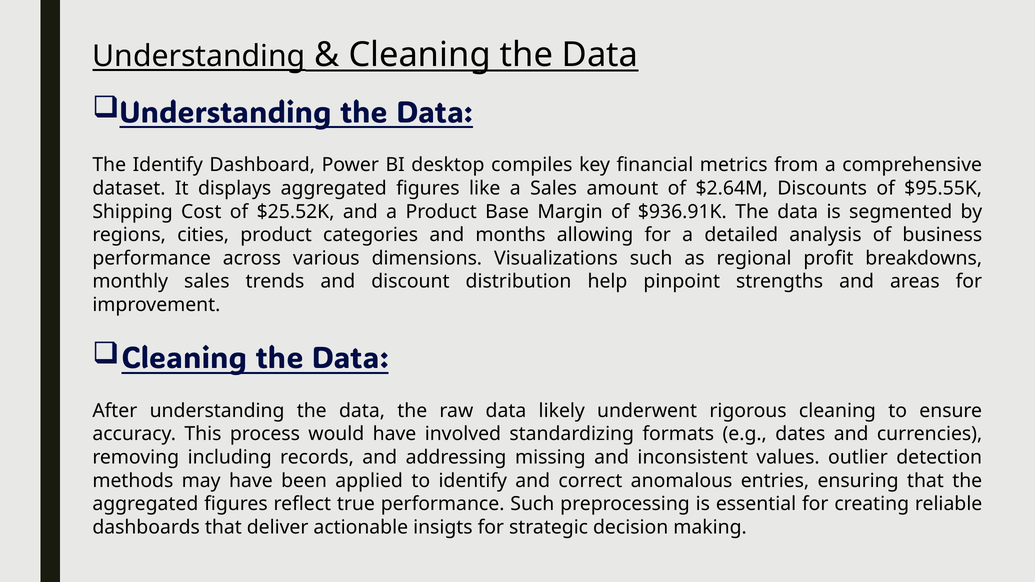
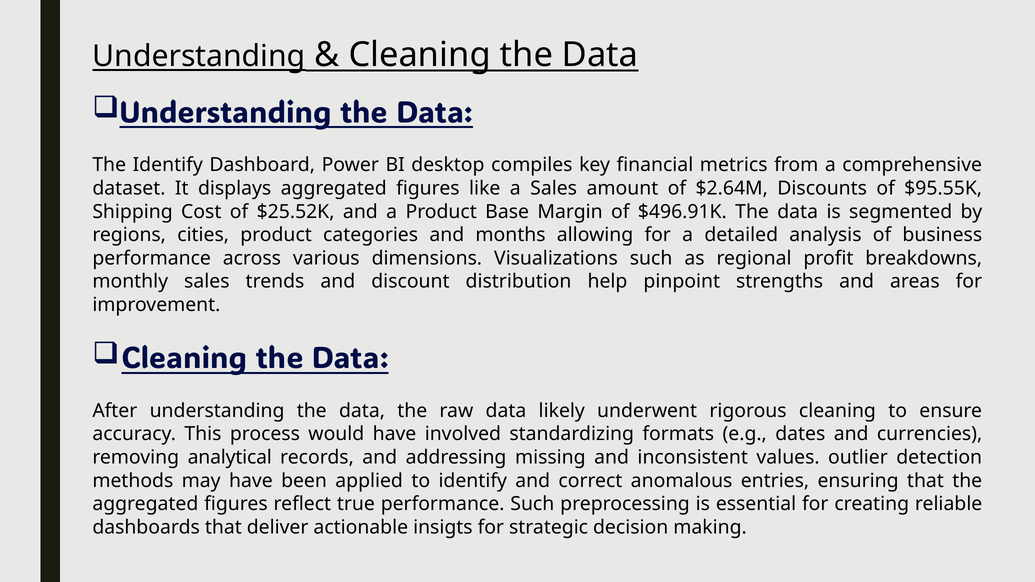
$936.91K: $936.91K -> $496.91K
including: including -> analytical
